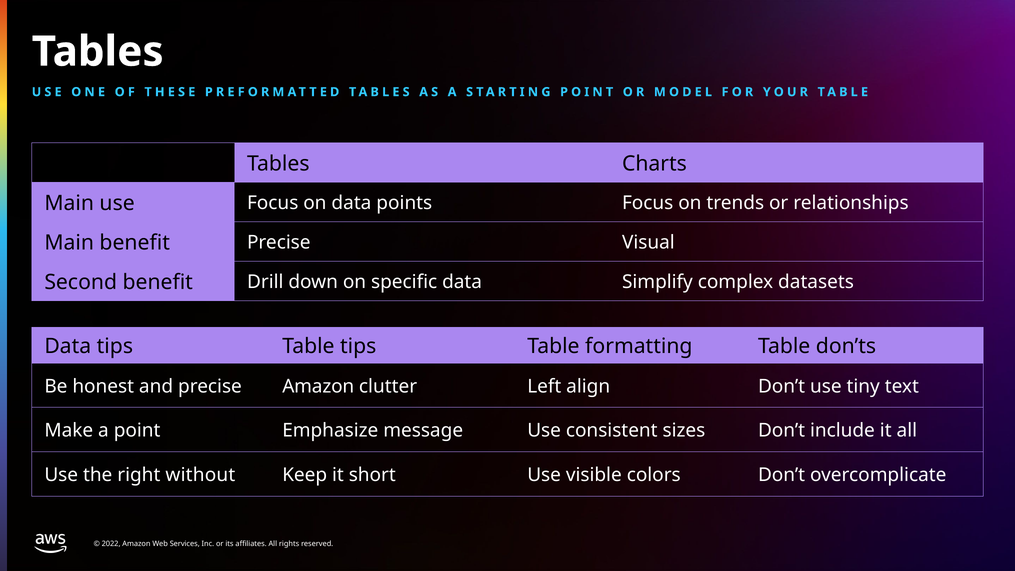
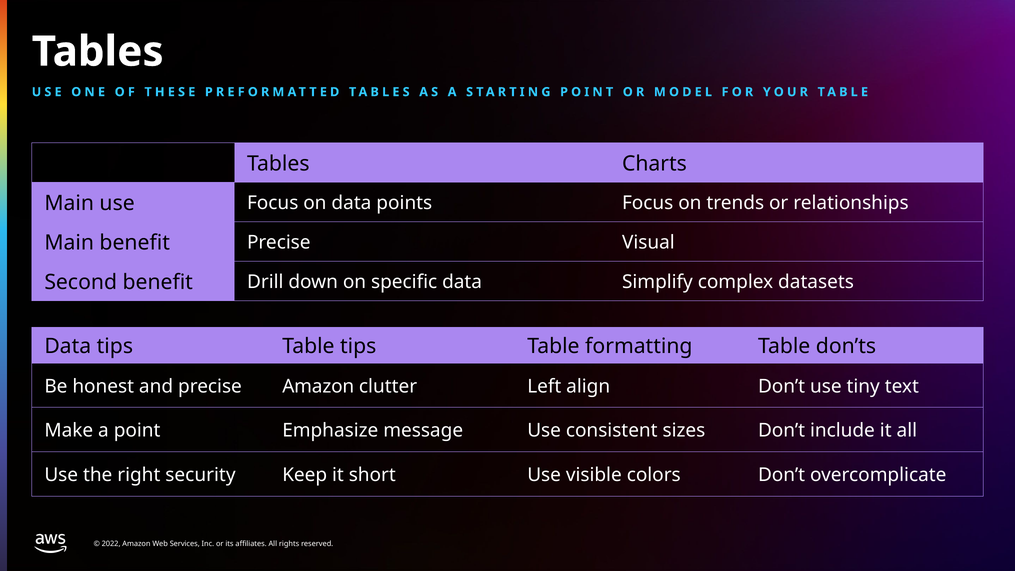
without: without -> security
